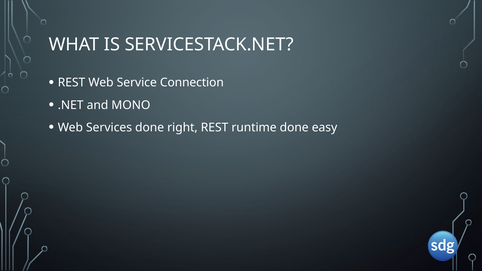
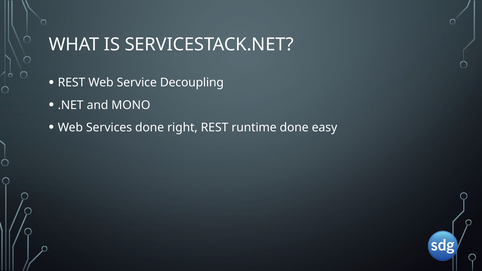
Connection: Connection -> Decoupling
